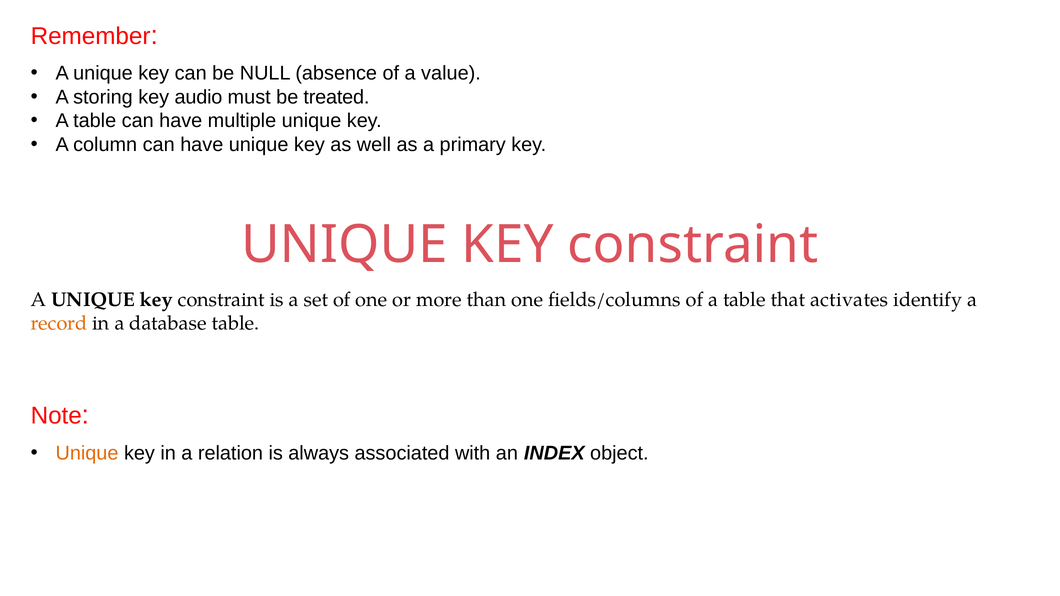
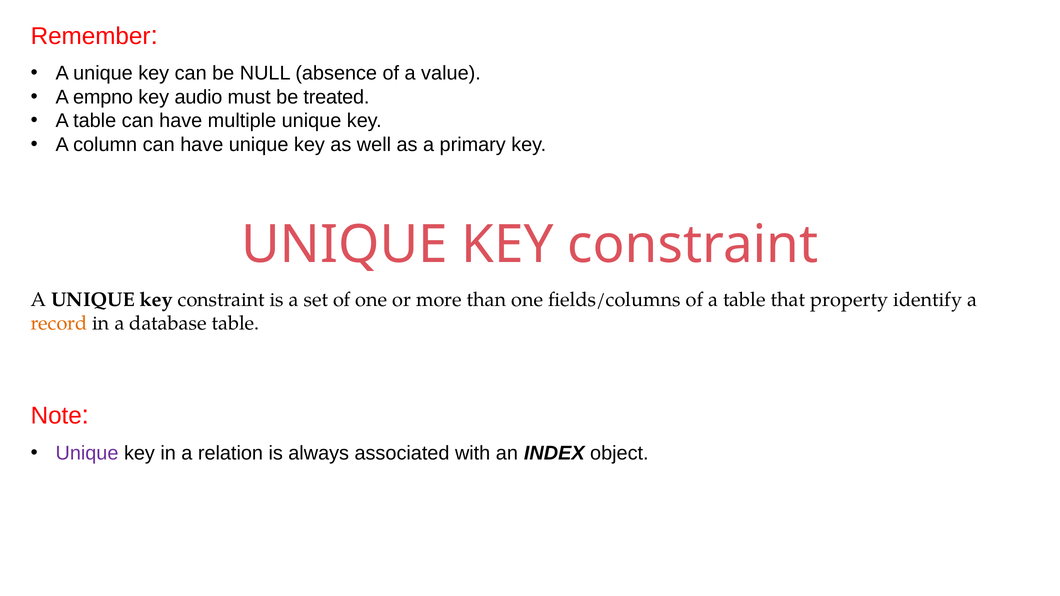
storing: storing -> empno
activates: activates -> property
Unique at (87, 453) colour: orange -> purple
